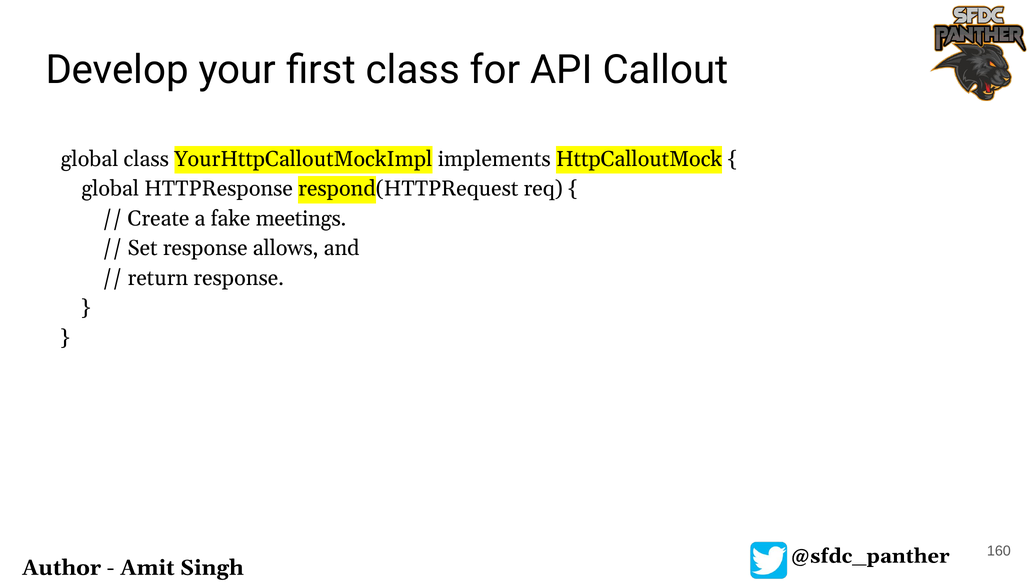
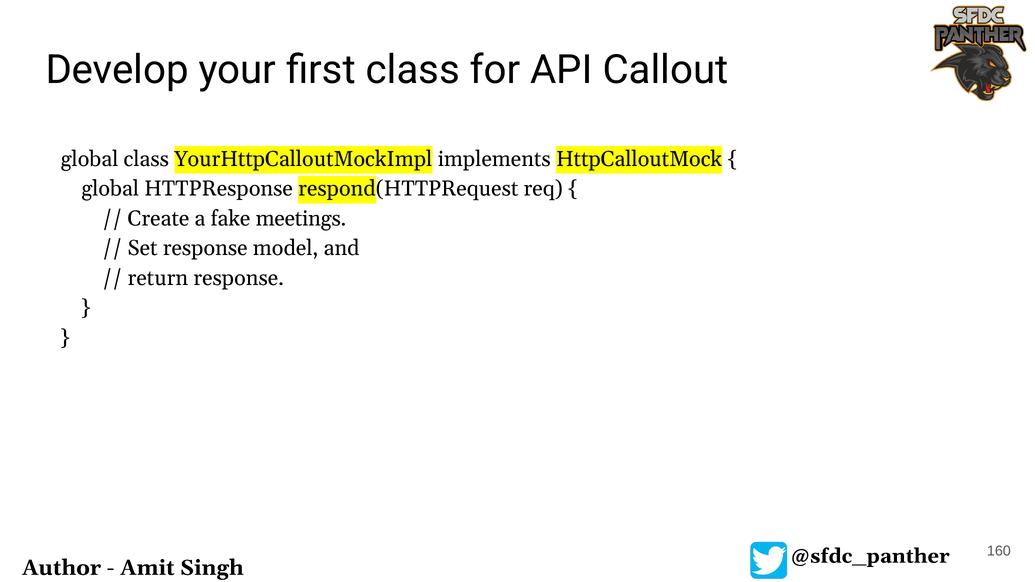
allows: allows -> model
